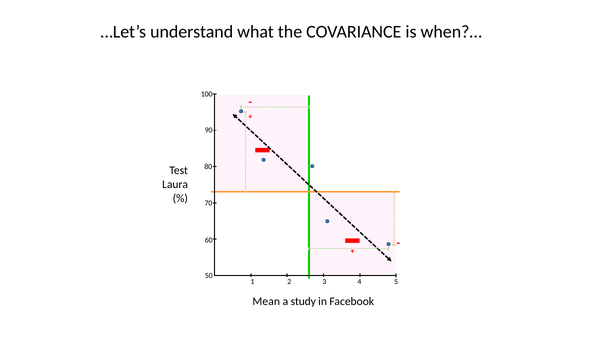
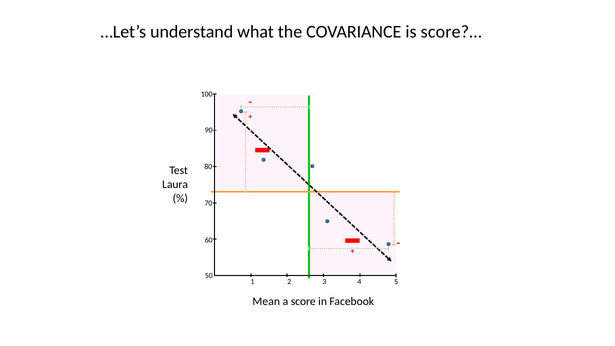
when?…: when?… -> score?…
study: study -> score
